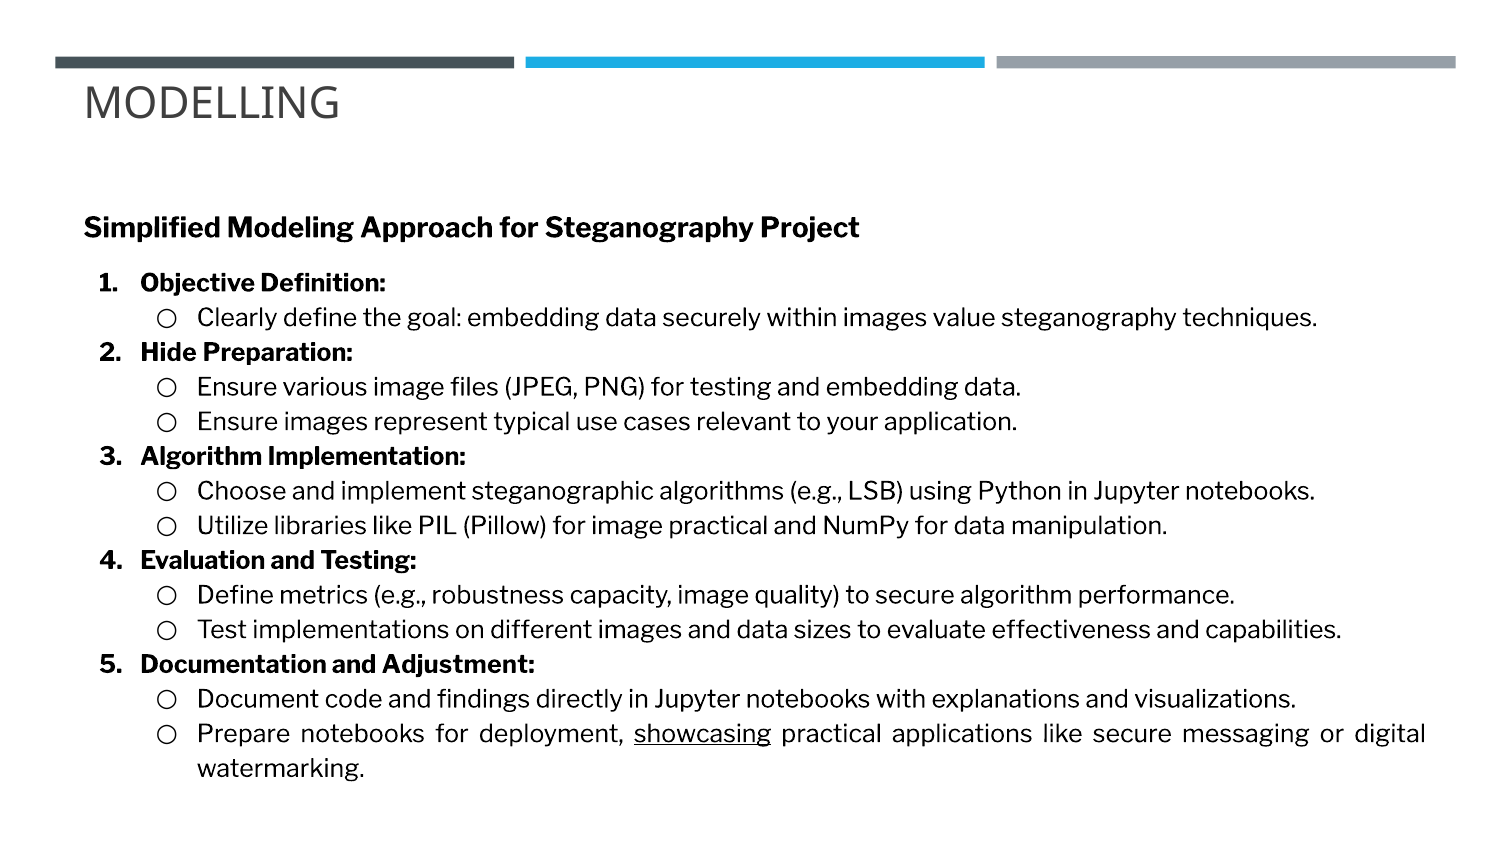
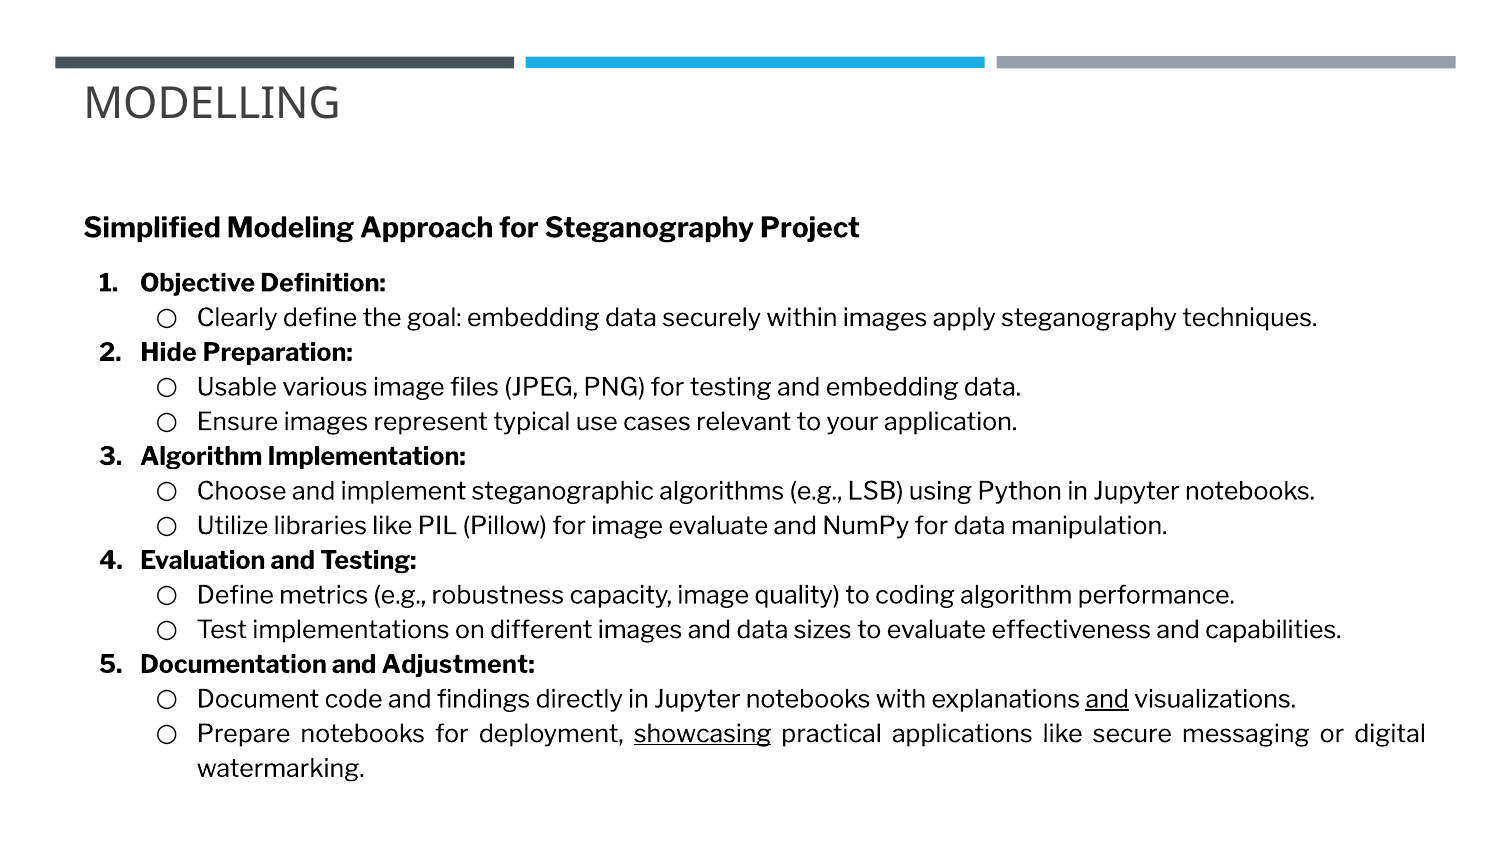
value: value -> apply
Ensure at (237, 387): Ensure -> Usable
image practical: practical -> evaluate
to secure: secure -> coding
and at (1107, 699) underline: none -> present
